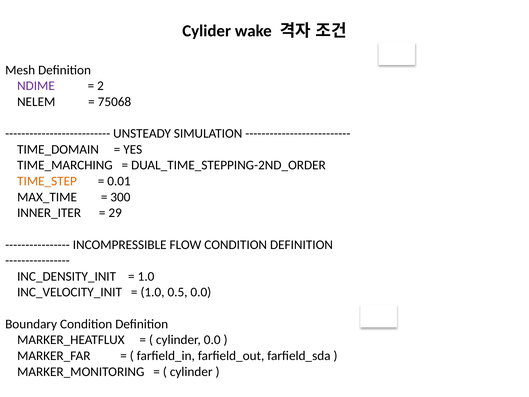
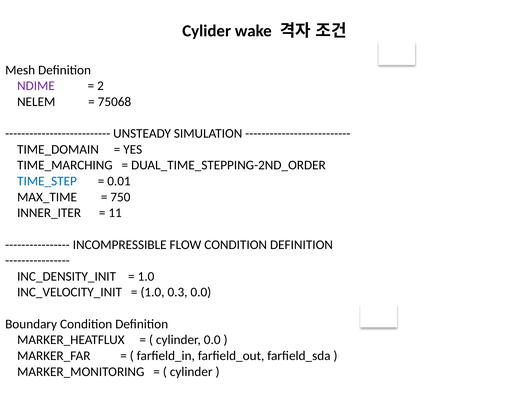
TIME_STEP colour: orange -> blue
300: 300 -> 750
29: 29 -> 11
0.5: 0.5 -> 0.3
